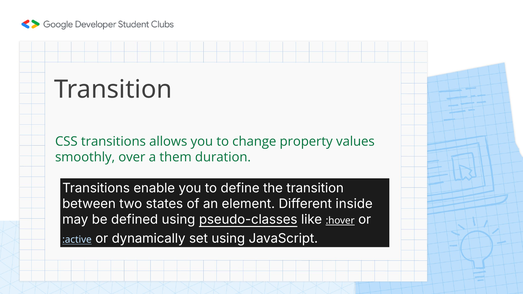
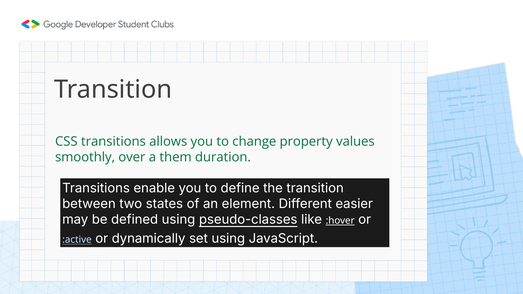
inside: inside -> easier
